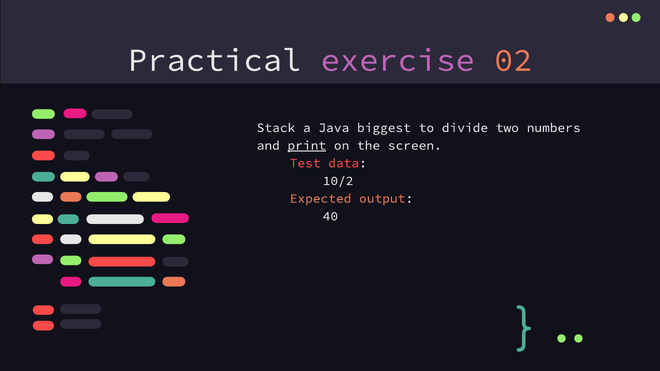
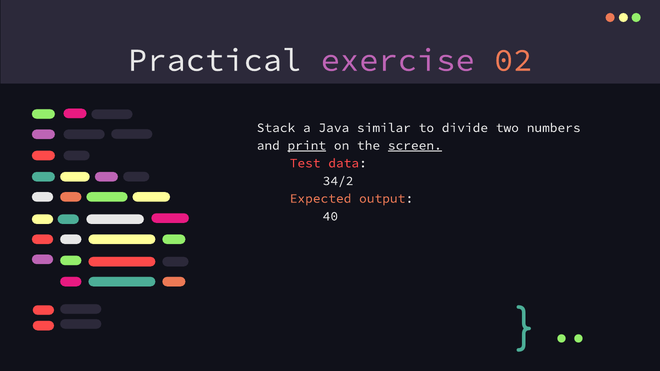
biggest: biggest -> similar
screen underline: none -> present
10/2: 10/2 -> 34/2
